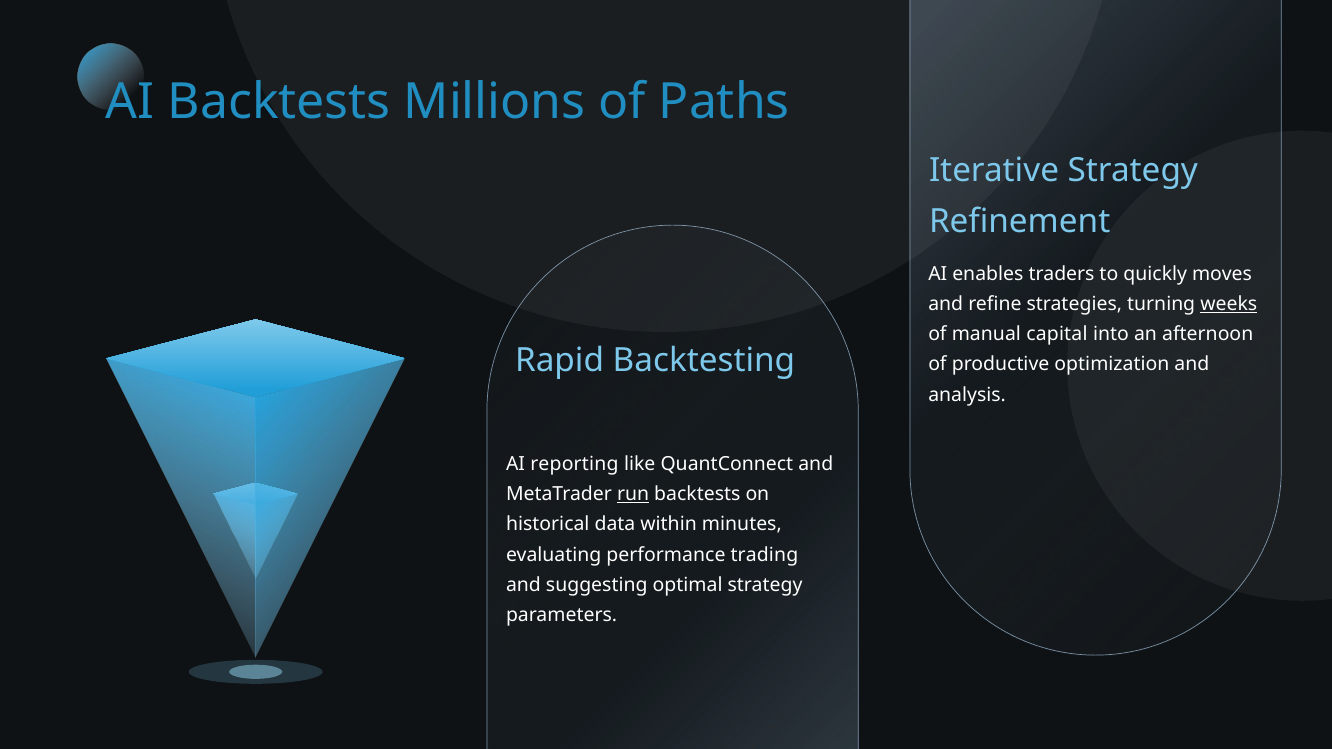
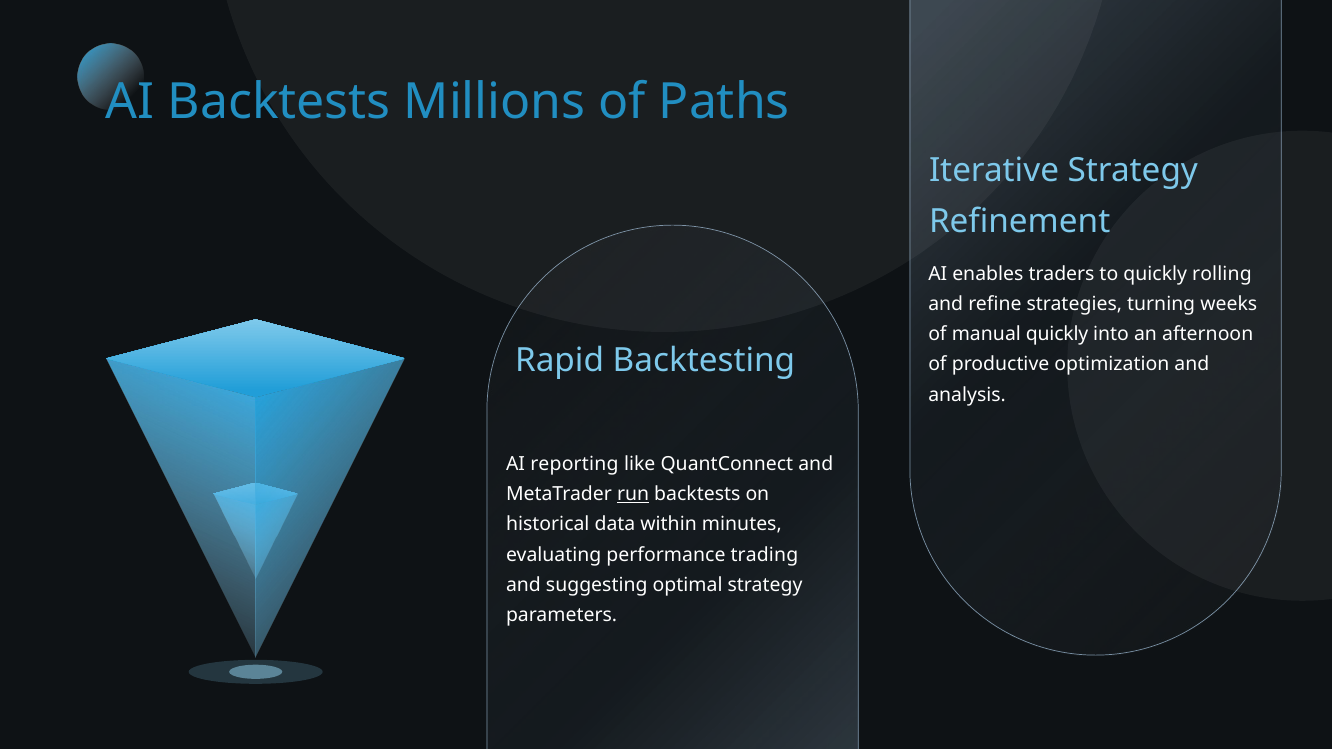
moves: moves -> rolling
weeks underline: present -> none
manual capital: capital -> quickly
